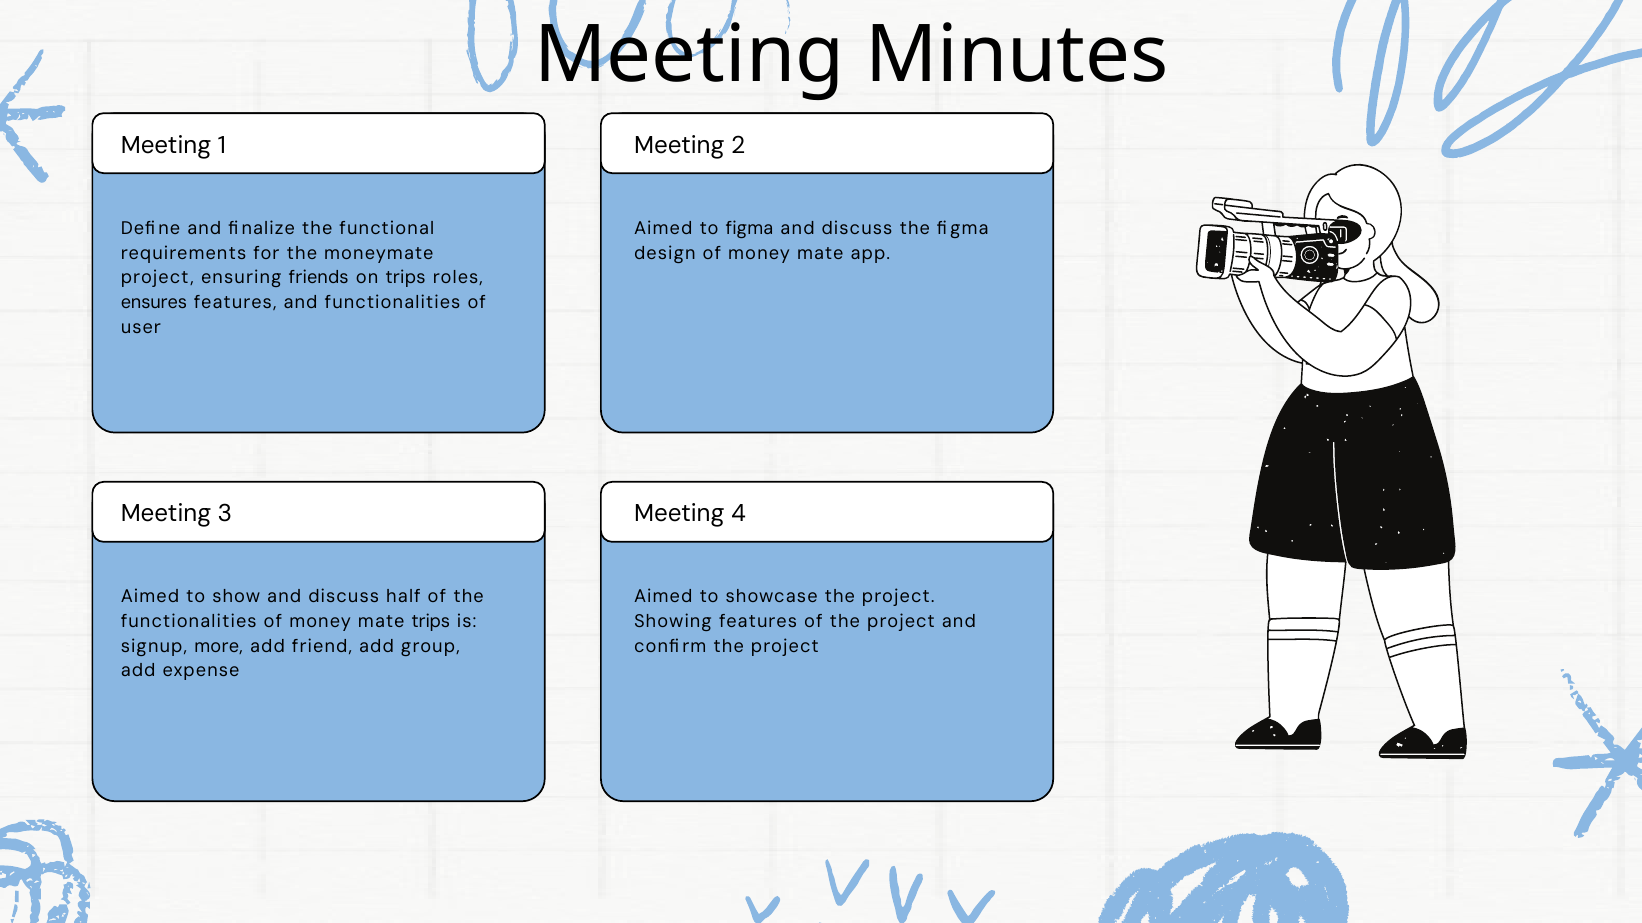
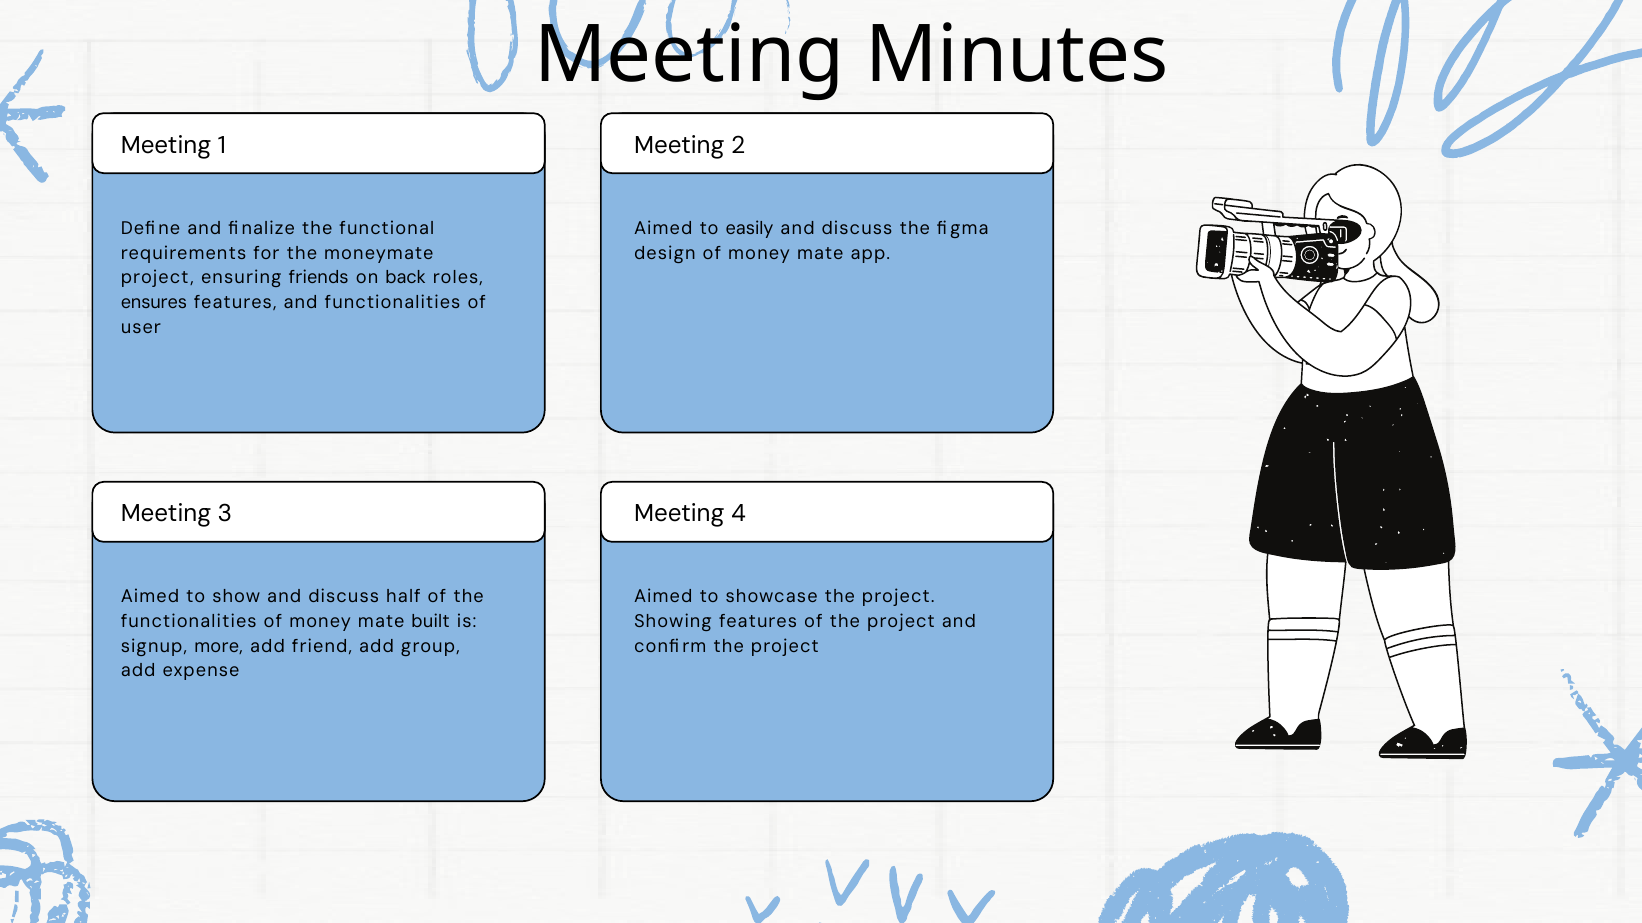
to figma: figma -> easily
on trips: trips -> back
mate trips: trips -> built
